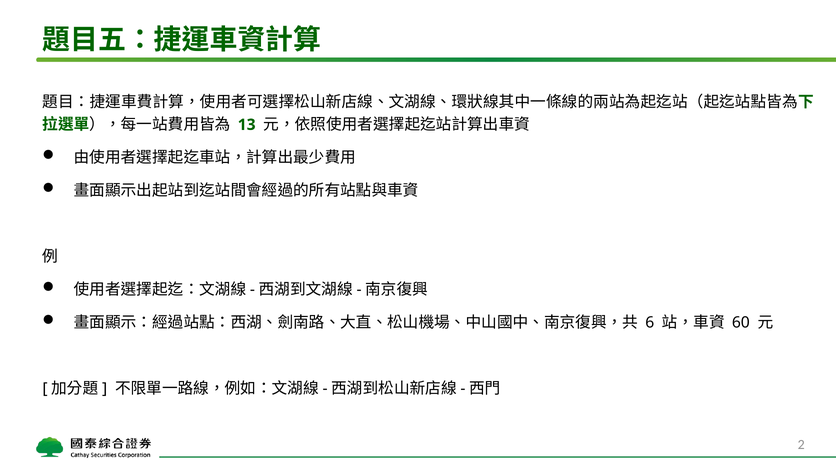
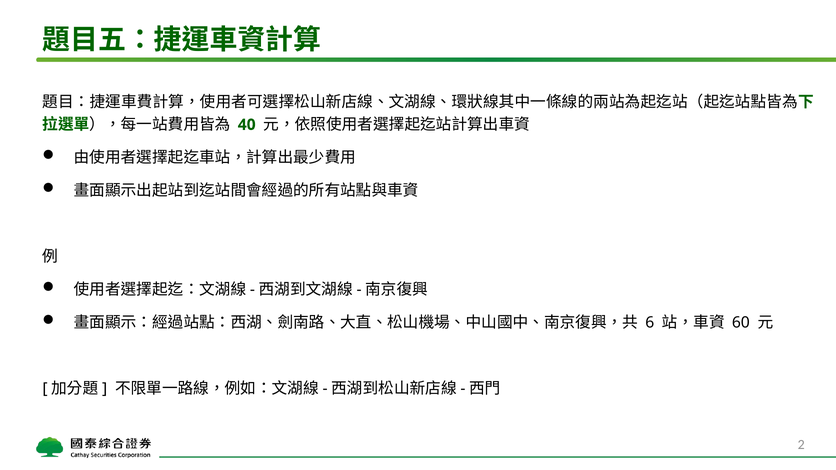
13: 13 -> 40
